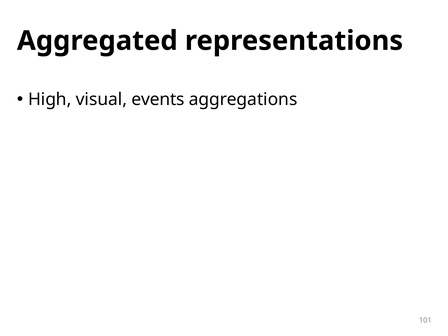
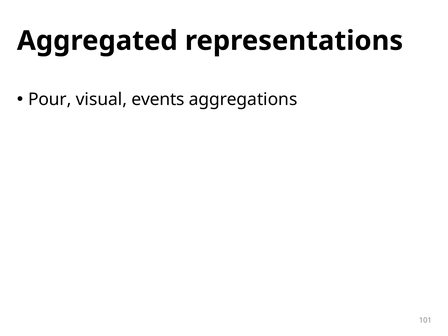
High: High -> Pour
